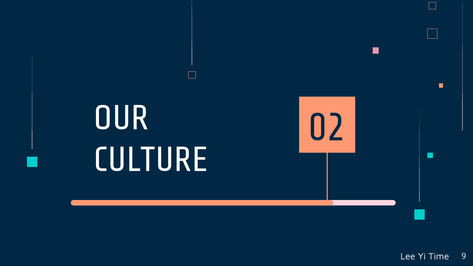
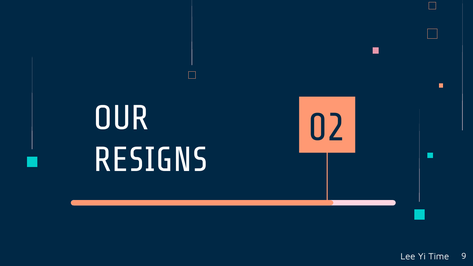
CULTURE: CULTURE -> RESIGNS
